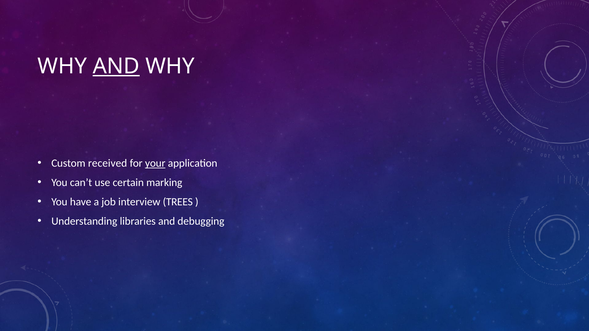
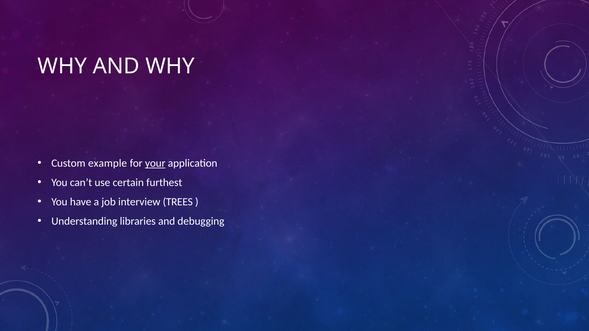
AND at (116, 66) underline: present -> none
received: received -> example
marking: marking -> furthest
